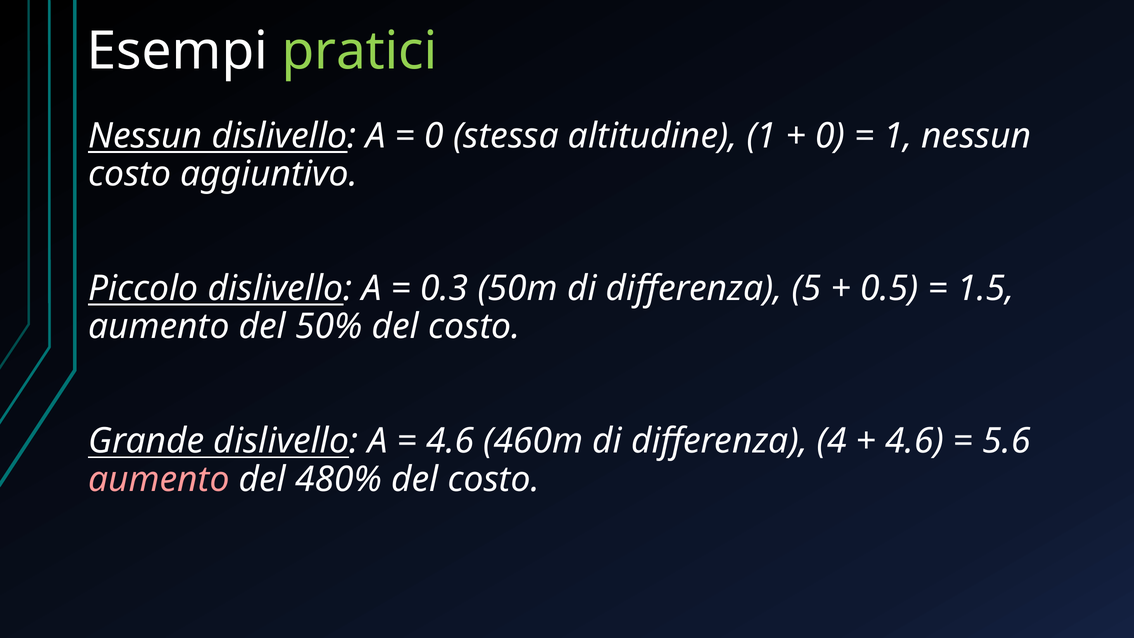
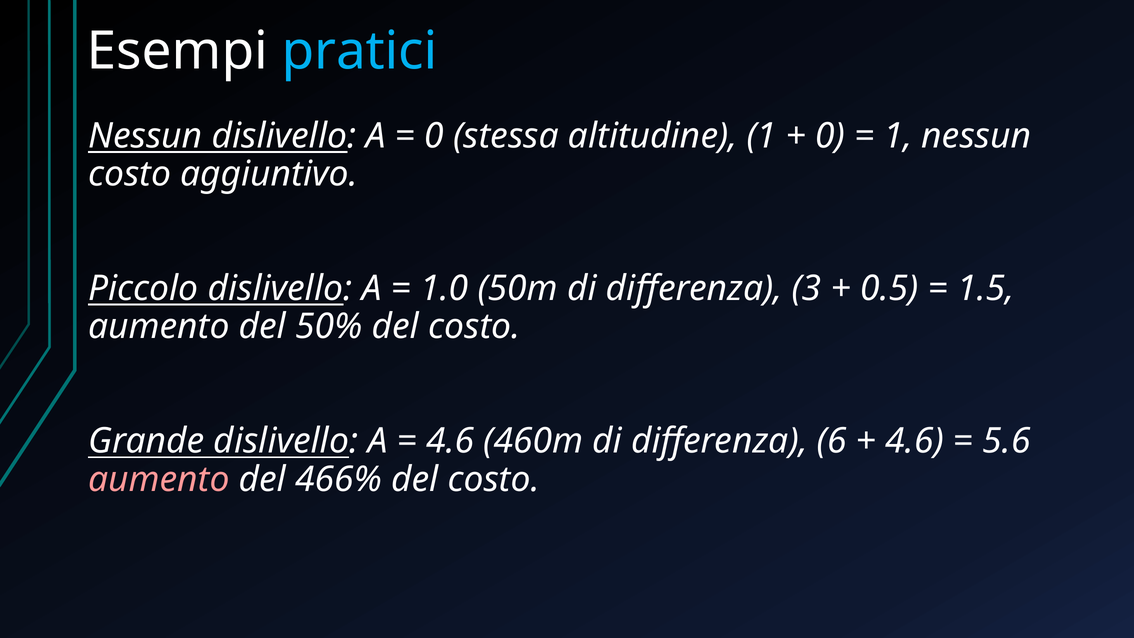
pratici colour: light green -> light blue
0.3: 0.3 -> 1.0
5: 5 -> 3
4: 4 -> 6
480%: 480% -> 466%
